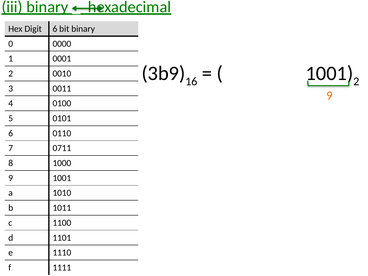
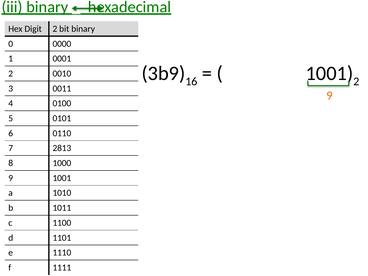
Digit 6: 6 -> 2
0711: 0711 -> 2813
